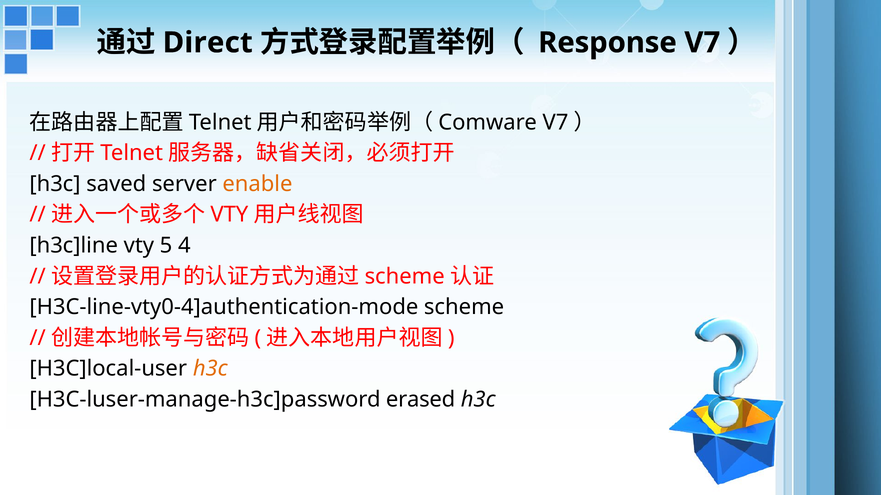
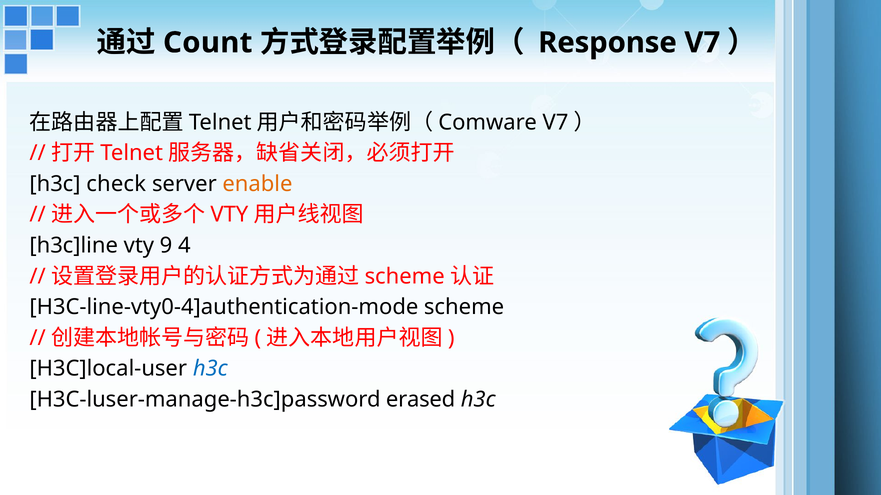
Direct: Direct -> Count
saved: saved -> check
5: 5 -> 9
h3c at (210, 369) colour: orange -> blue
